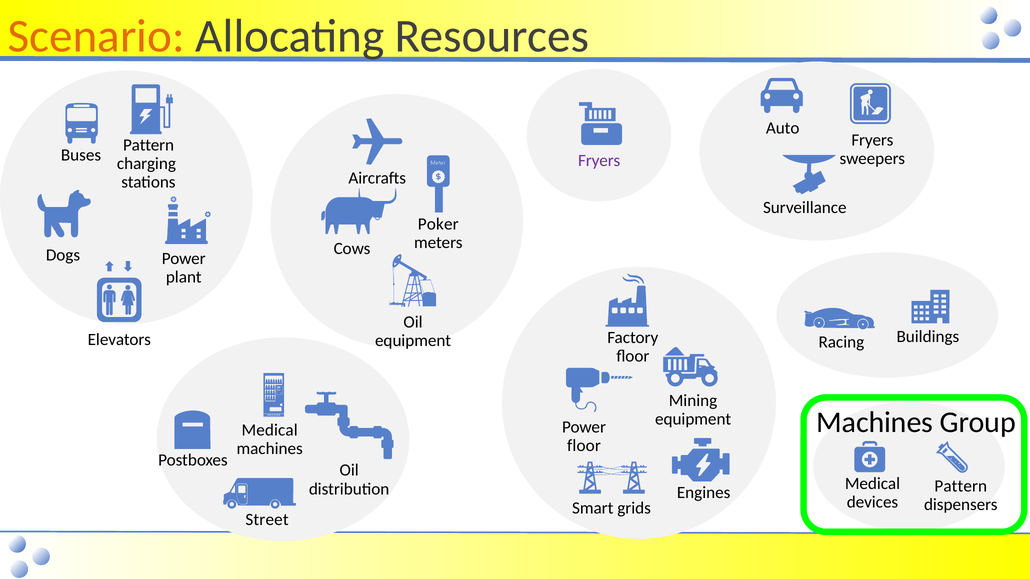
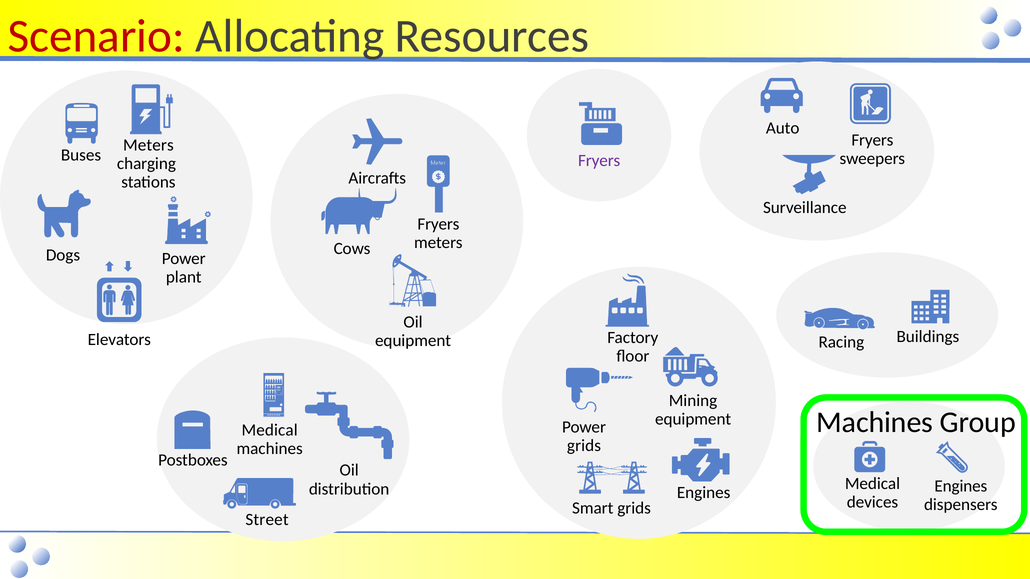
Scenario colour: orange -> red
Pattern at (149, 145): Pattern -> Meters
Poker at (438, 224): Poker -> Fryers
floor at (584, 446): floor -> grids
Pattern at (961, 486): Pattern -> Engines
